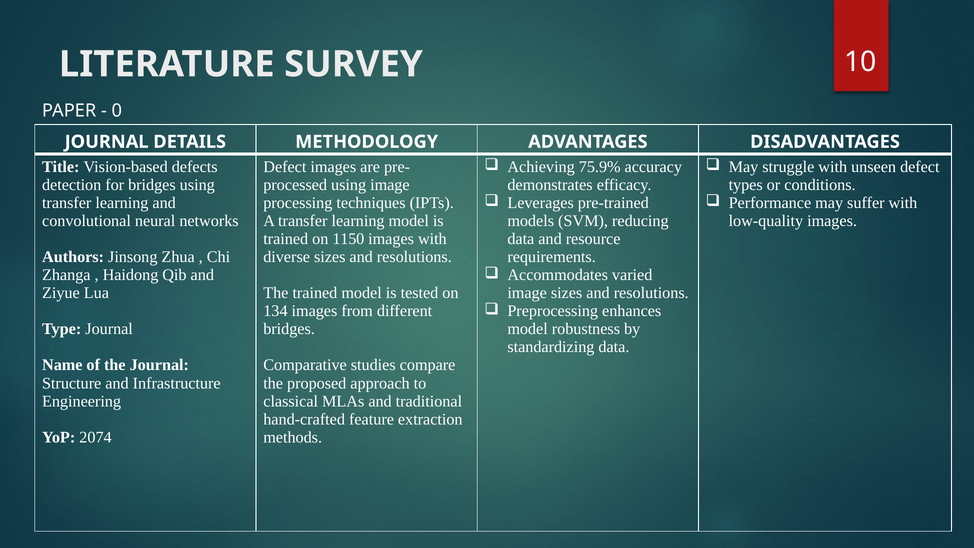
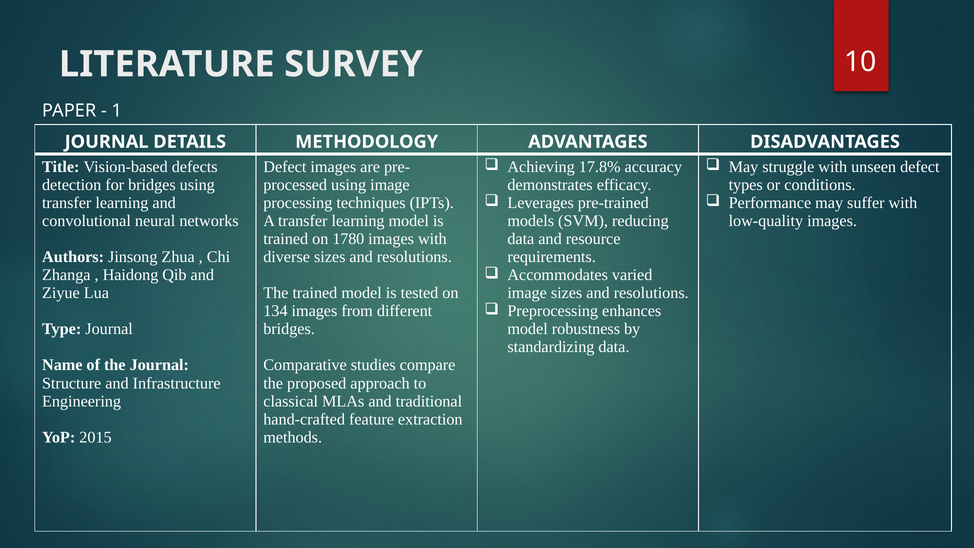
0: 0 -> 1
75.9%: 75.9% -> 17.8%
1150: 1150 -> 1780
2074: 2074 -> 2015
